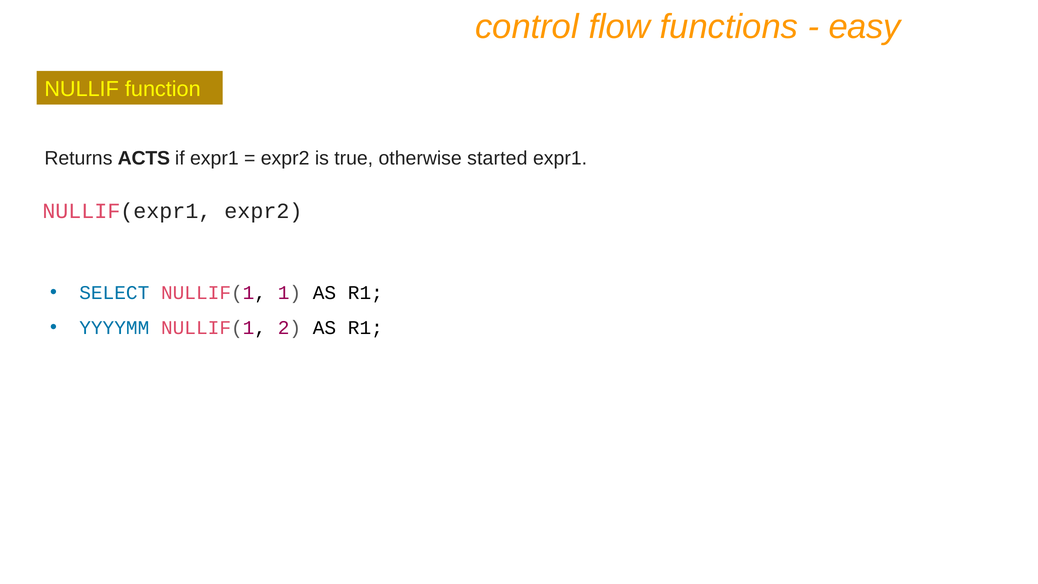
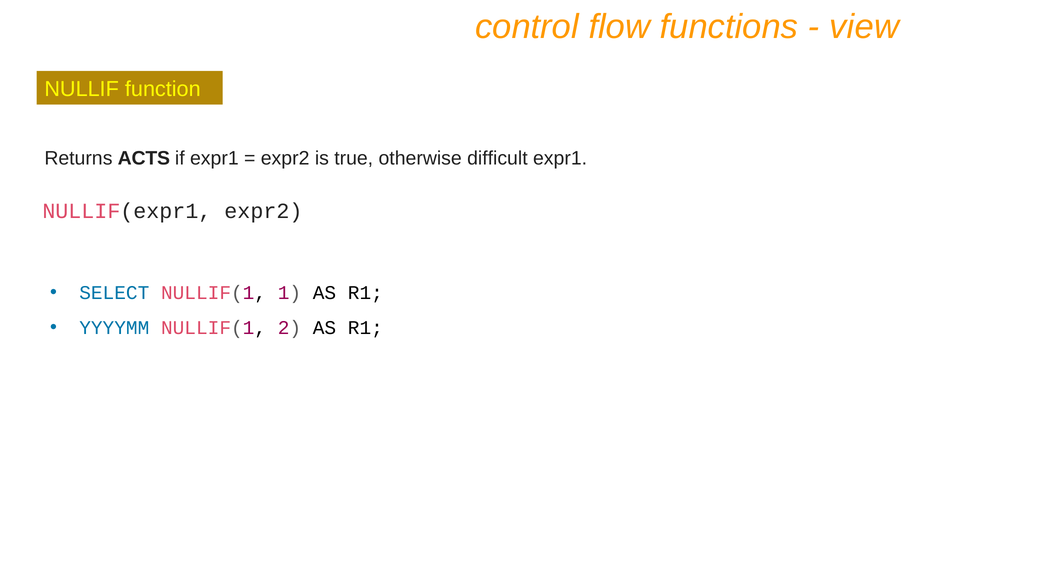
easy: easy -> view
started: started -> difficult
